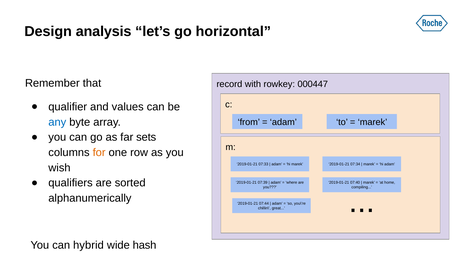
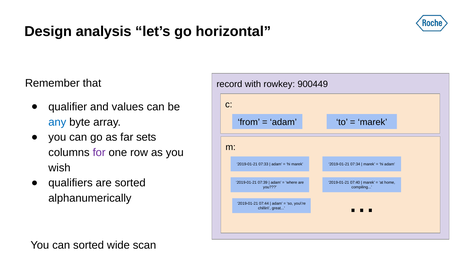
000447: 000447 -> 900449
for colour: orange -> purple
can hybrid: hybrid -> sorted
hash: hash -> scan
